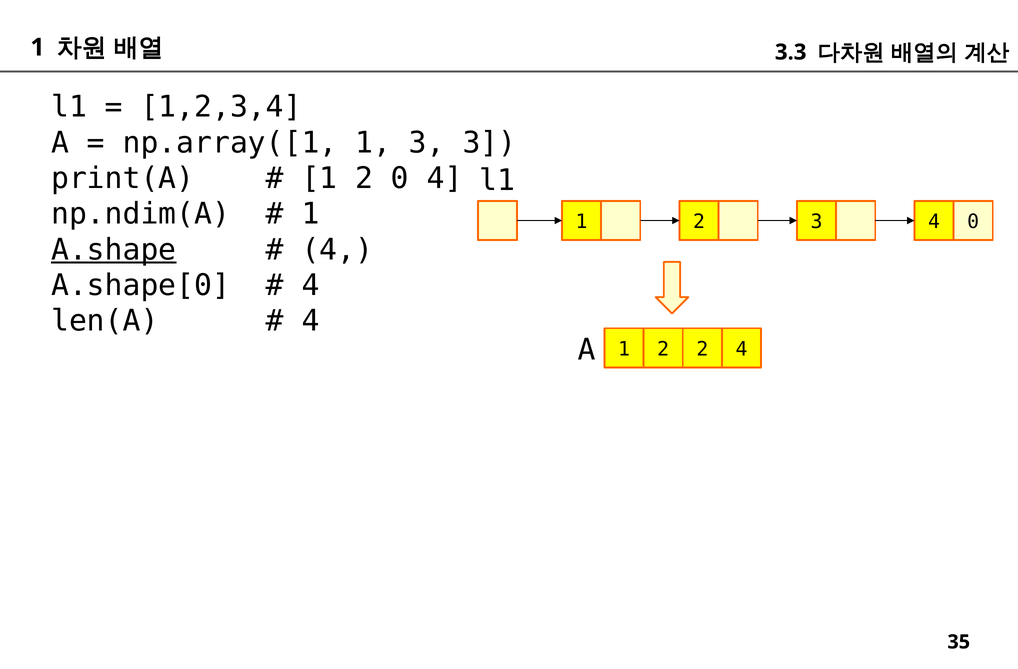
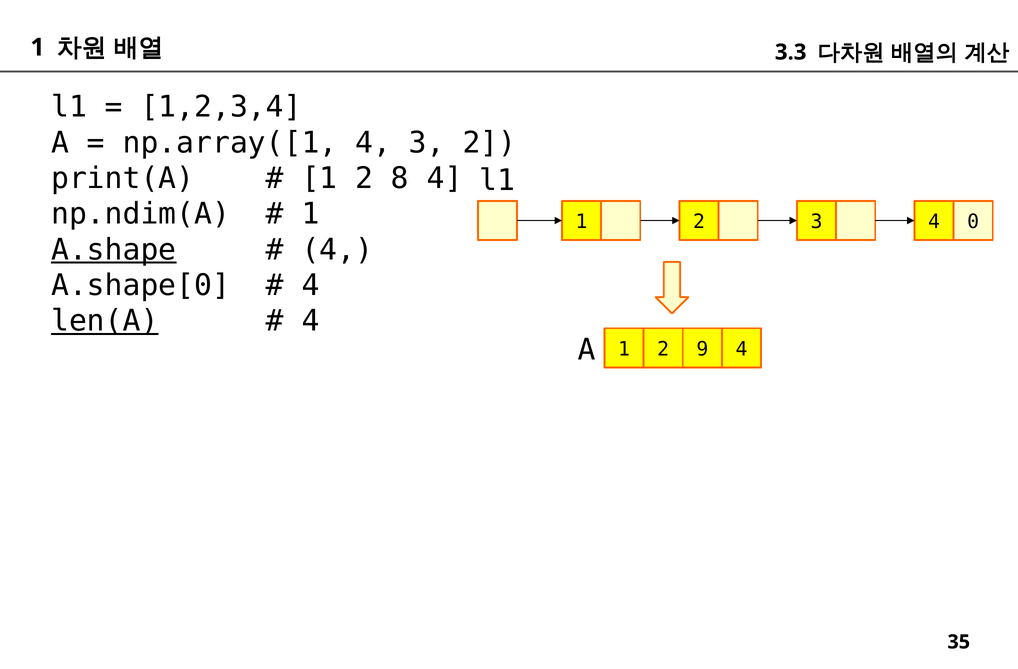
np.array([1 1: 1 -> 4
3 3: 3 -> 2
2 0: 0 -> 8
len(A underline: none -> present
2 2: 2 -> 9
